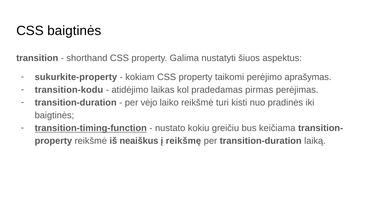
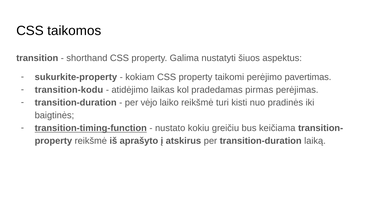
CSS baigtinės: baigtinės -> taikomos
aprašymas: aprašymas -> pavertimas
neaiškus: neaiškus -> aprašyto
reikšmę: reikšmę -> atskirus
